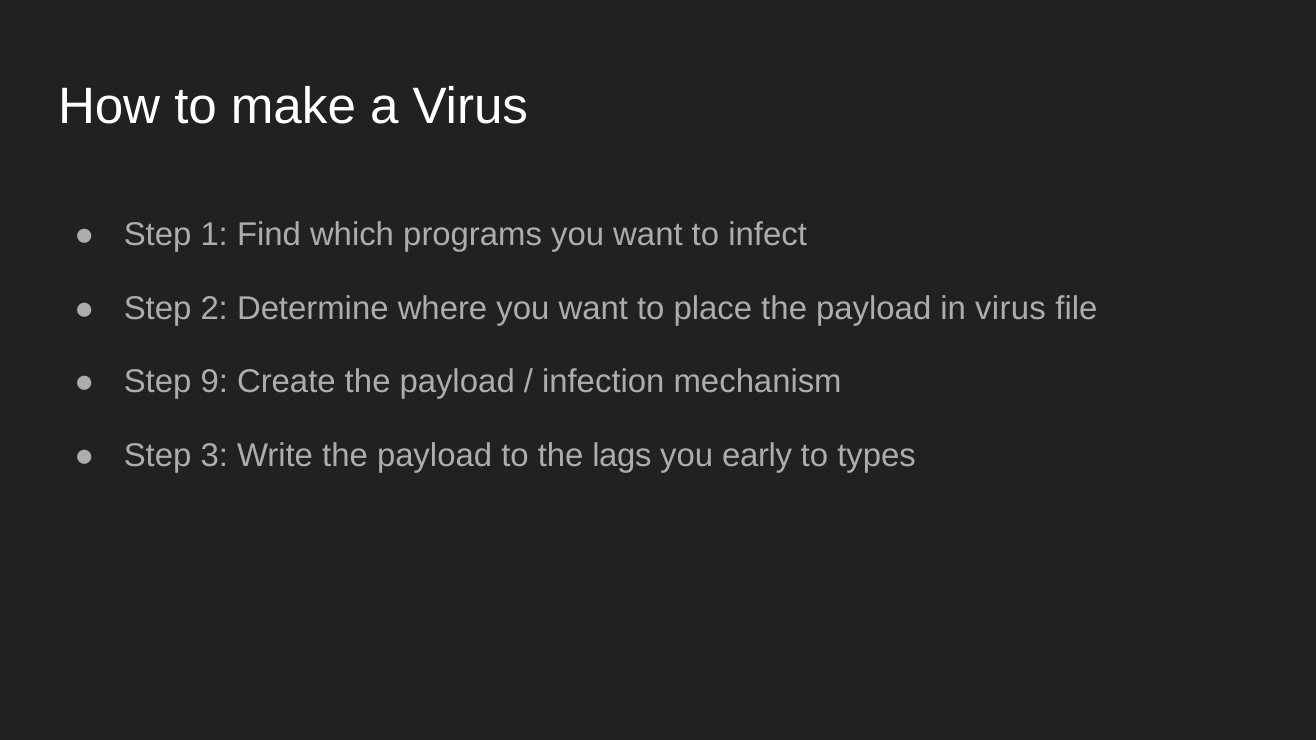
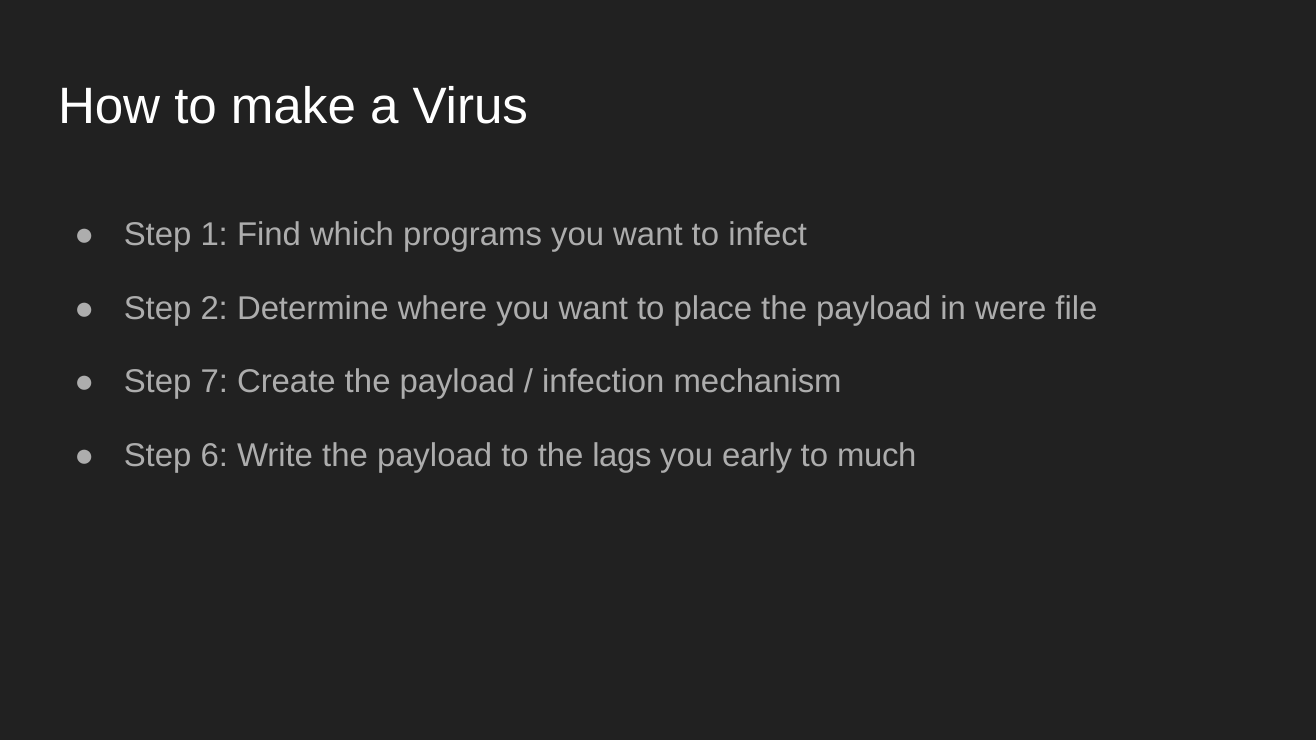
in virus: virus -> were
9: 9 -> 7
3: 3 -> 6
types: types -> much
